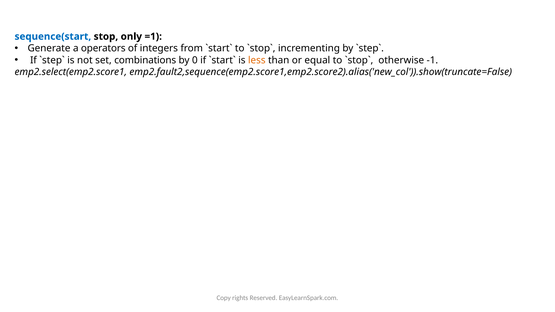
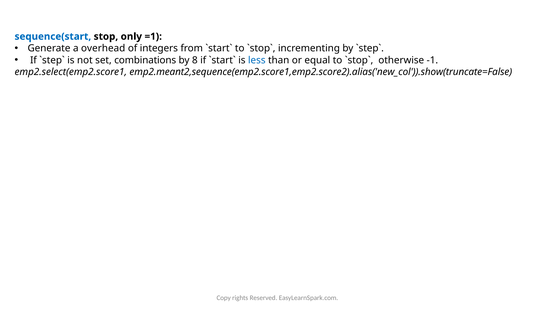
operators: operators -> overhead
0: 0 -> 8
less colour: orange -> blue
emp2.fault2,sequence(emp2.score1,emp2.score2).alias('new_col')).show(truncate=False: emp2.fault2,sequence(emp2.score1,emp2.score2).alias('new_col')).show(truncate=False -> emp2.meant2,sequence(emp2.score1,emp2.score2).alias('new_col')).show(truncate=False
